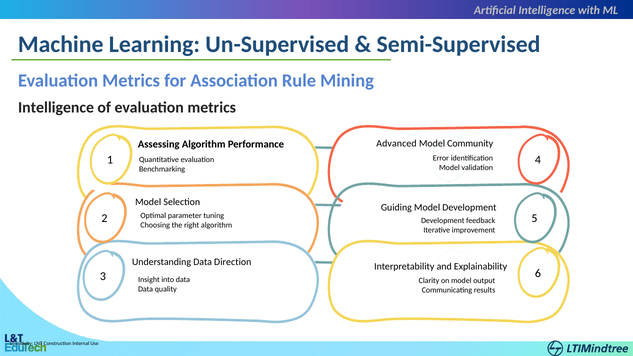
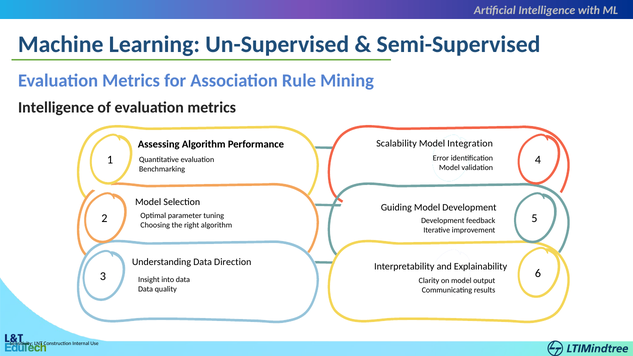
Advanced: Advanced -> Scalability
Community: Community -> Integration
